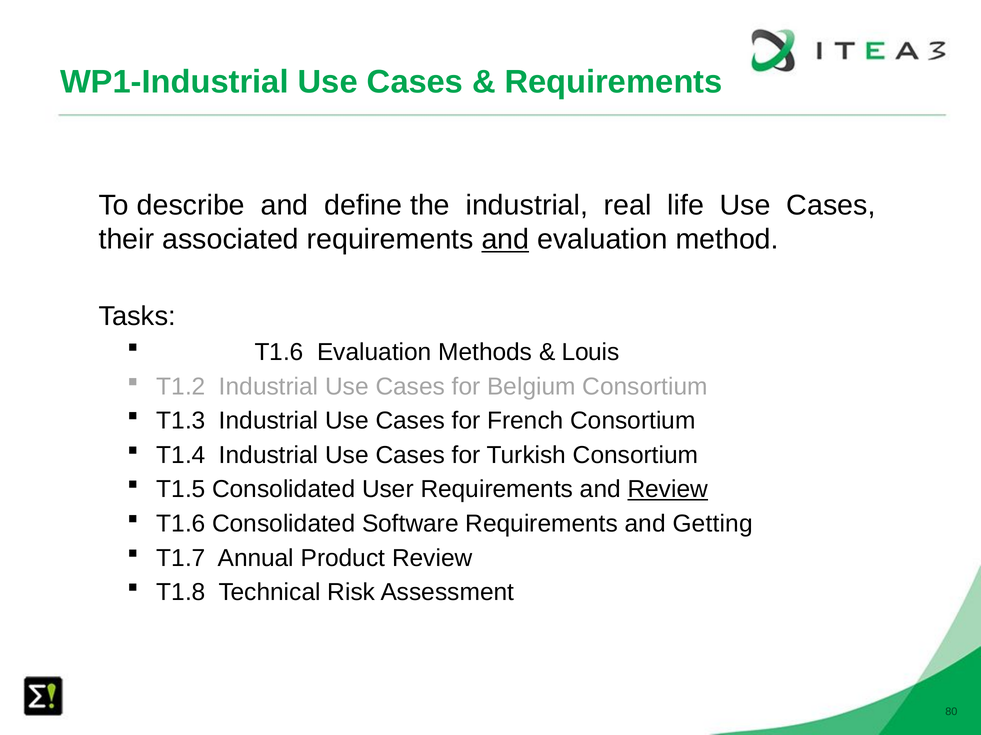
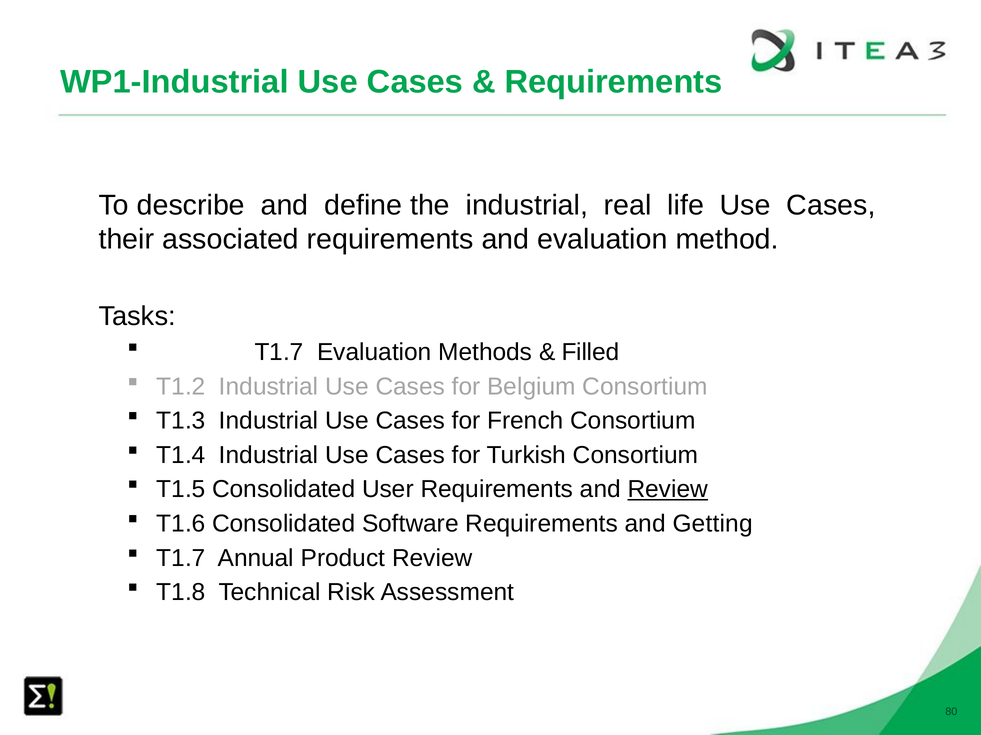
and at (505, 240) underline: present -> none
T1.6 at (279, 353): T1.6 -> T1.7
Louis: Louis -> Filled
